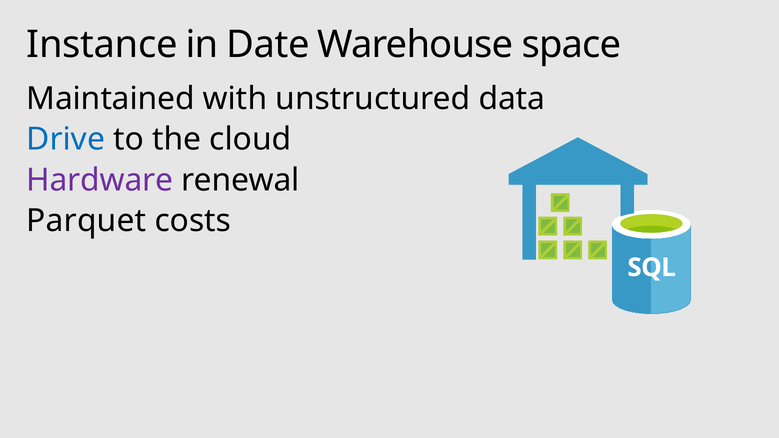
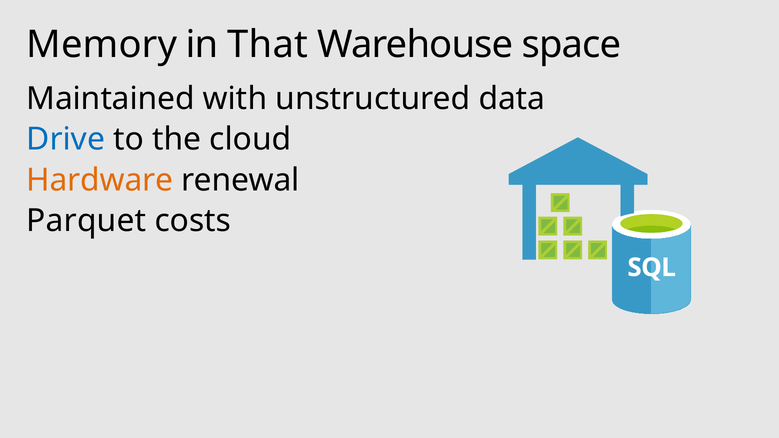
Instance: Instance -> Memory
Date: Date -> That
Hardware colour: purple -> orange
